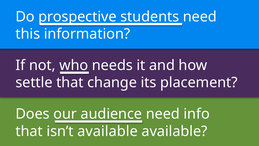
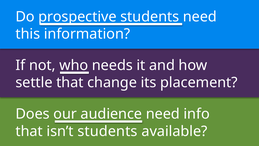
isn’t available: available -> students
